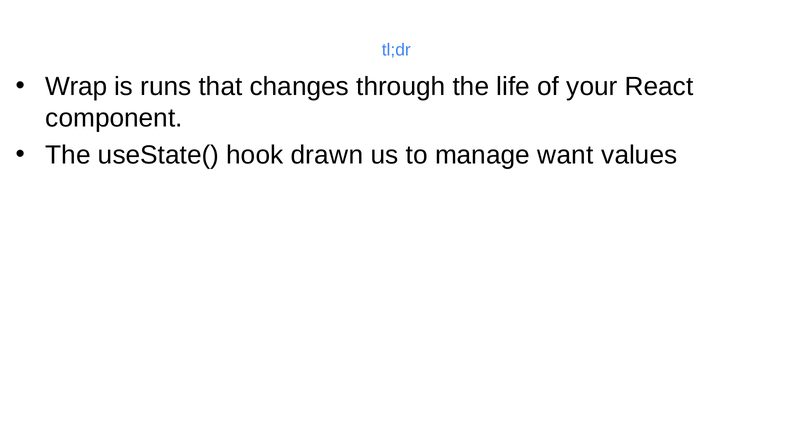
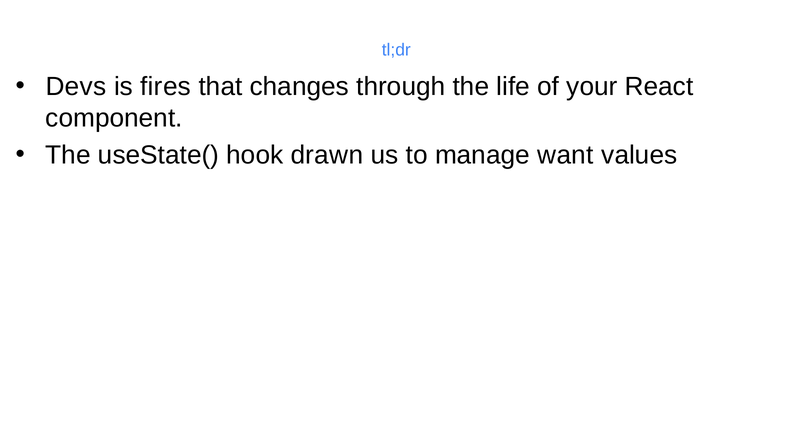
Wrap: Wrap -> Devs
runs: runs -> fires
